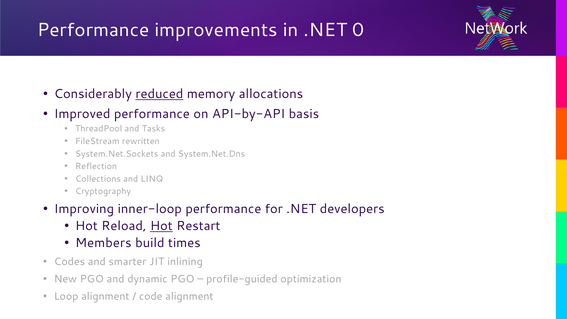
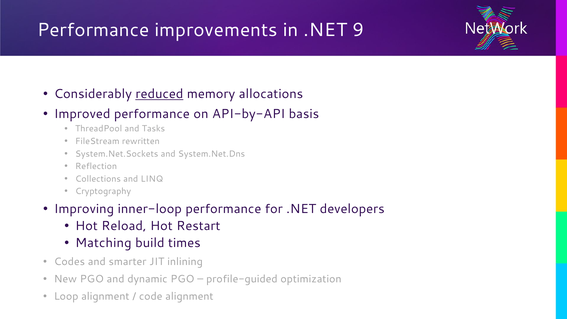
0: 0 -> 9
Hot at (161, 226) underline: present -> none
Members: Members -> Matching
